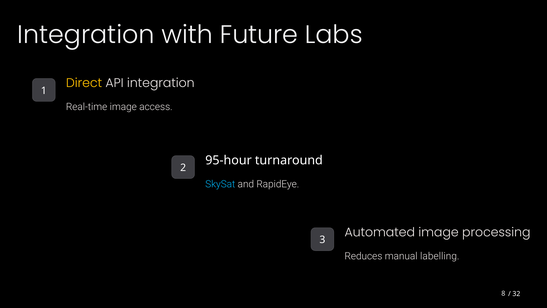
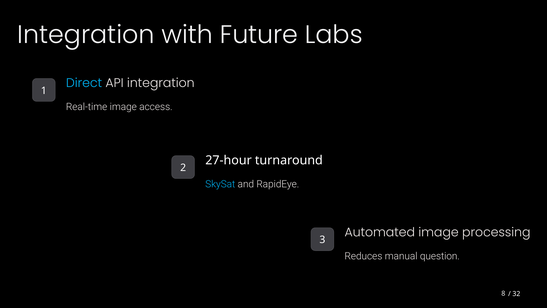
Direct colour: yellow -> light blue
95-hour: 95-hour -> 27-hour
labelling: labelling -> question
